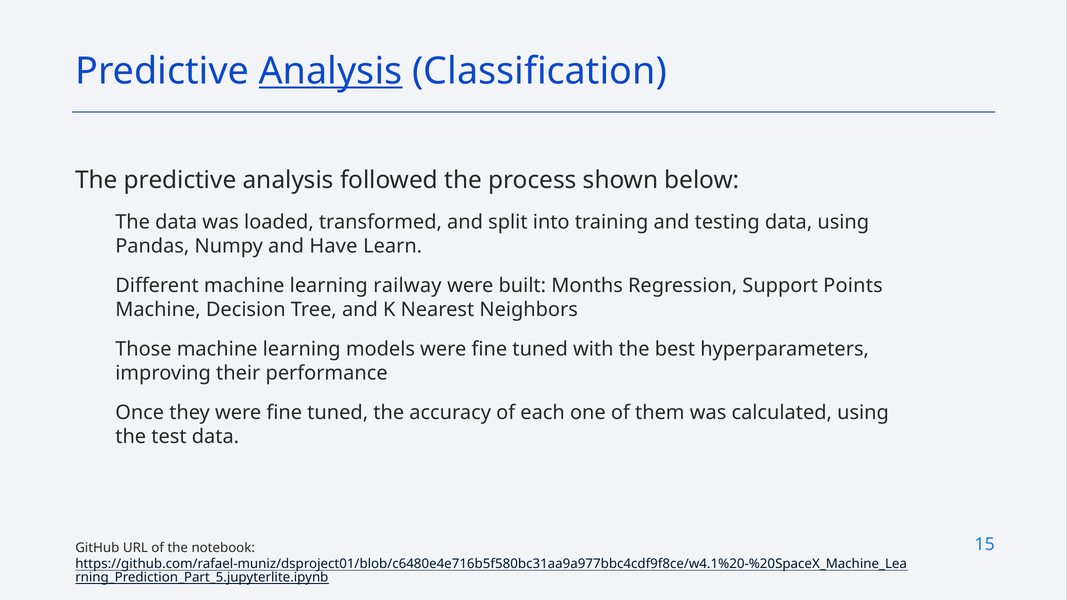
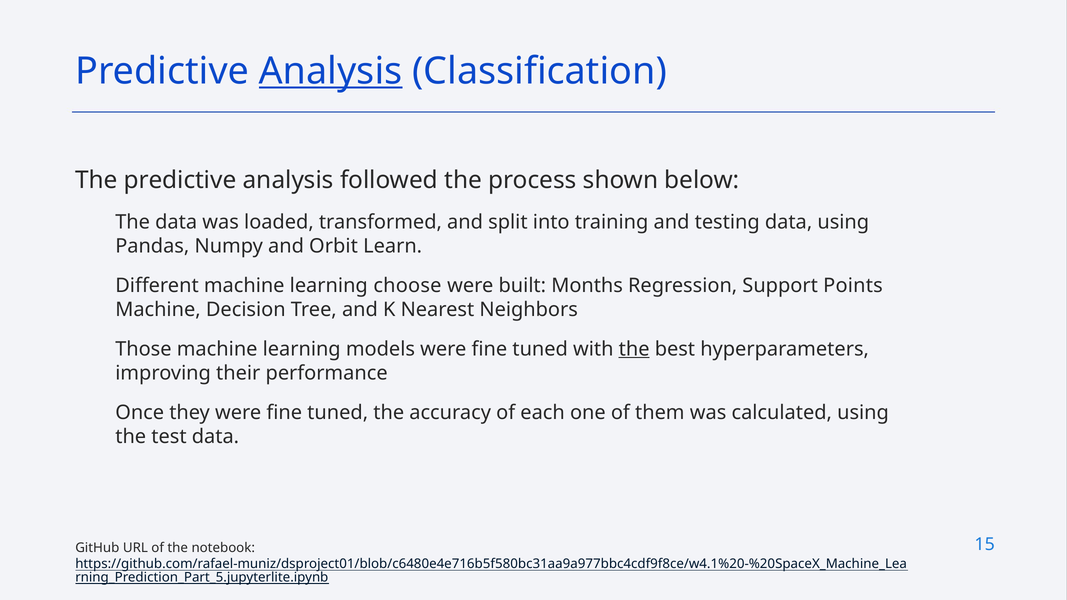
Have: Have -> Orbit
railway: railway -> choose
the at (634, 349) underline: none -> present
